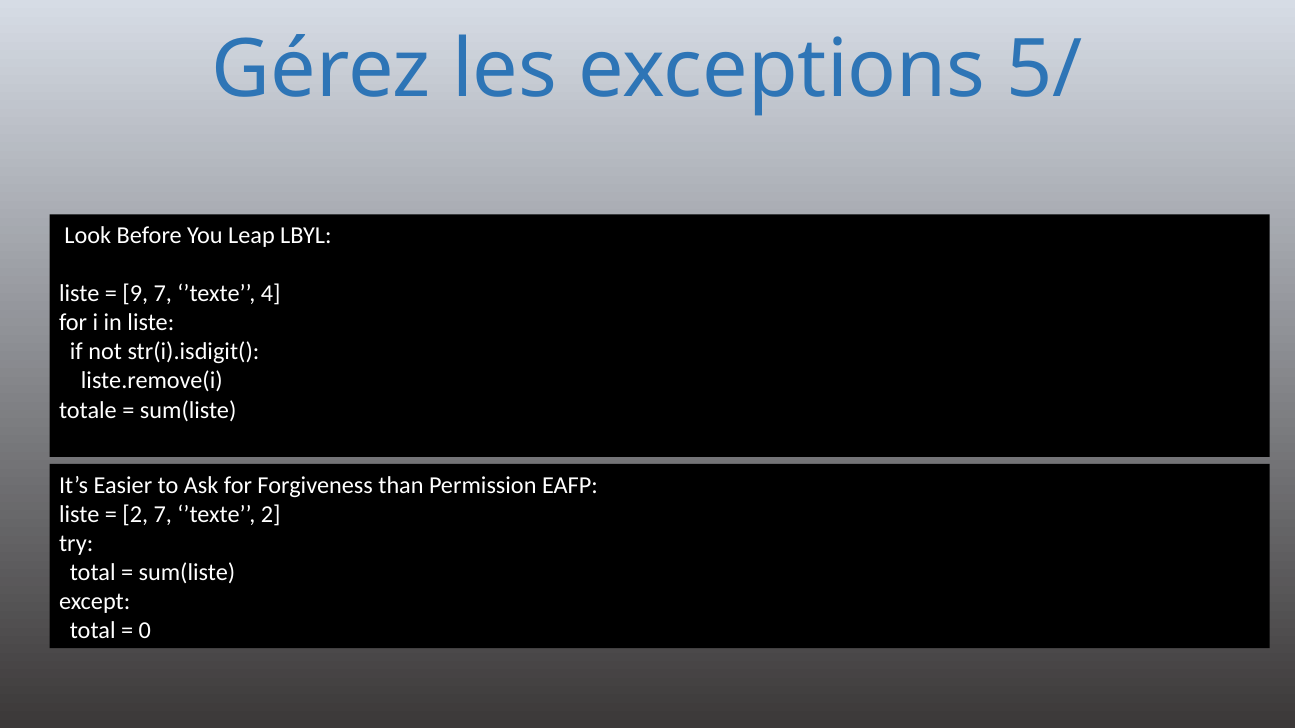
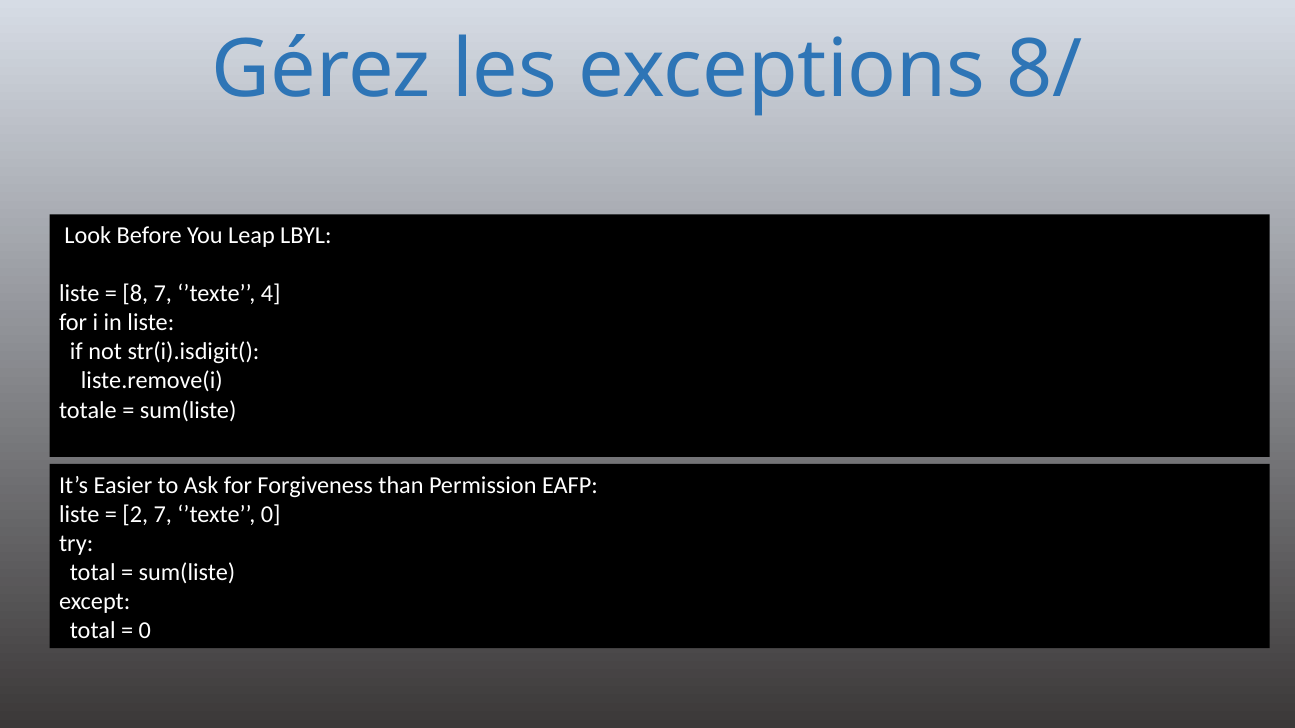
5/: 5/ -> 8/
9: 9 -> 8
’texte 2: 2 -> 0
